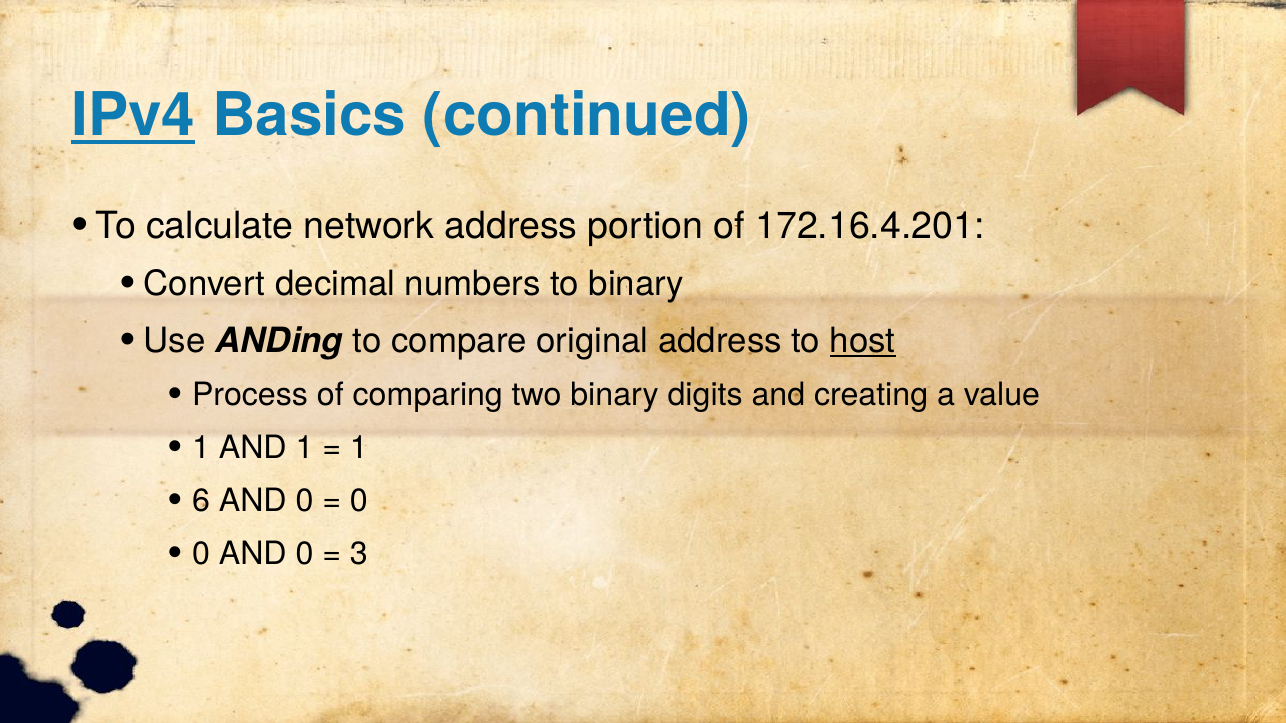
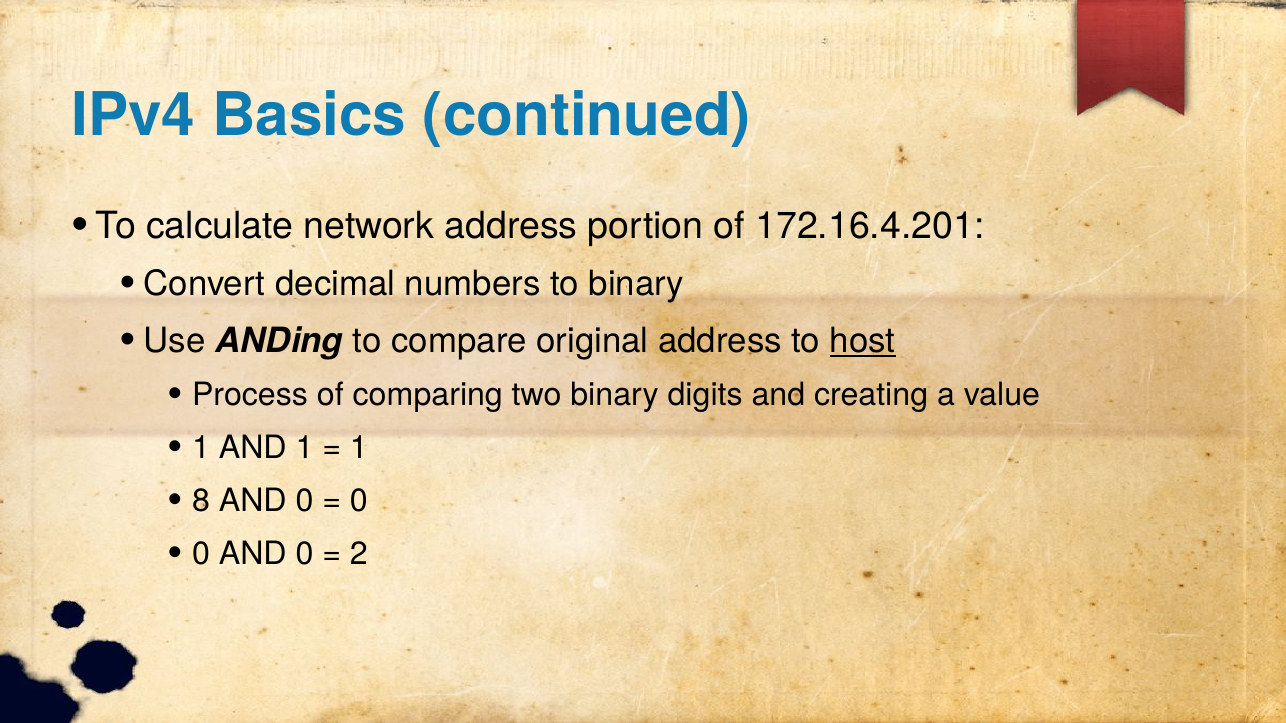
IPv4 underline: present -> none
6: 6 -> 8
3: 3 -> 2
